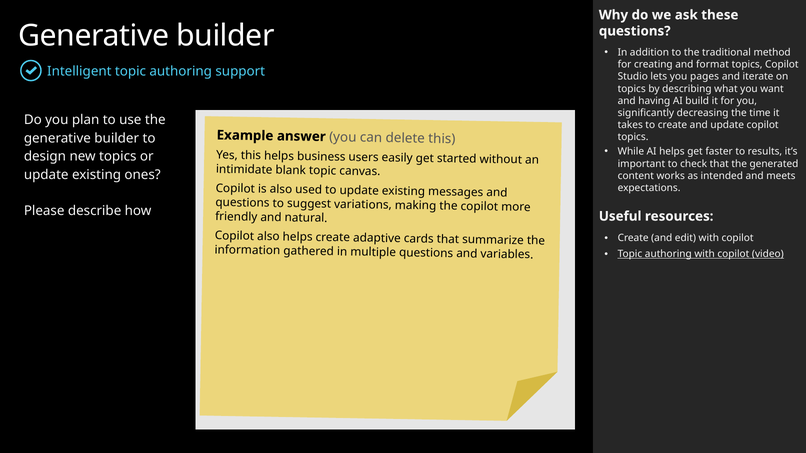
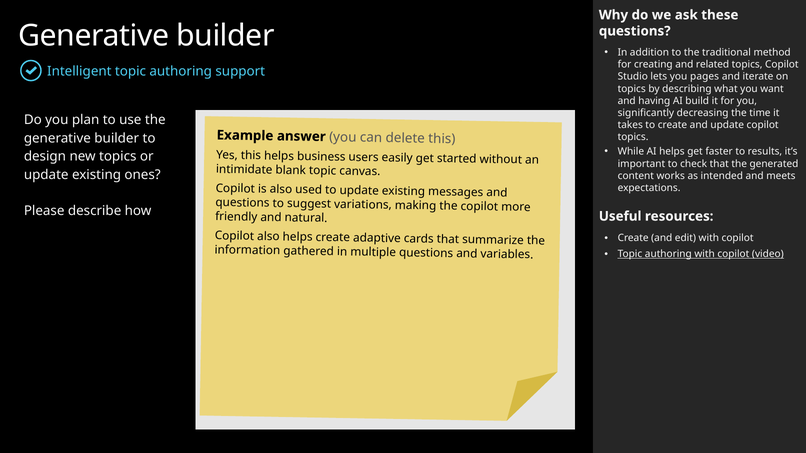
format: format -> related
